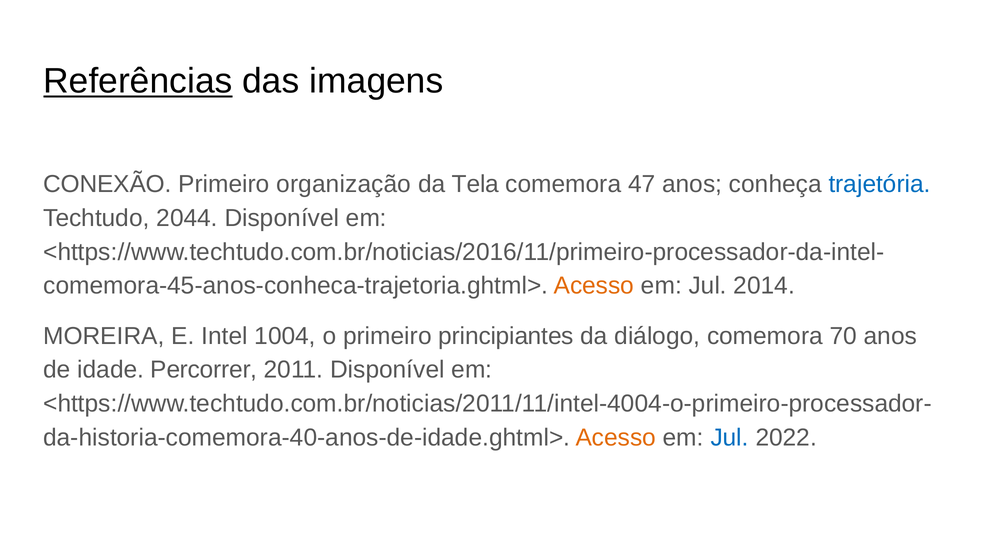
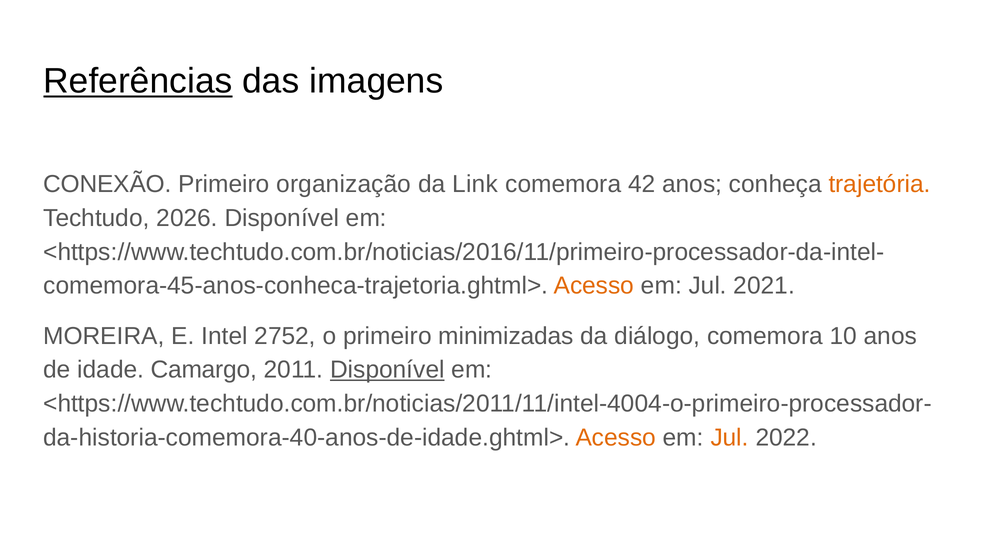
Tela: Tela -> Link
47: 47 -> 42
trajetória colour: blue -> orange
2044: 2044 -> 2026
2014: 2014 -> 2021
1004: 1004 -> 2752
principiantes: principiantes -> minimizadas
70: 70 -> 10
Percorrer: Percorrer -> Camargo
Disponível at (387, 370) underline: none -> present
Jul at (730, 438) colour: blue -> orange
